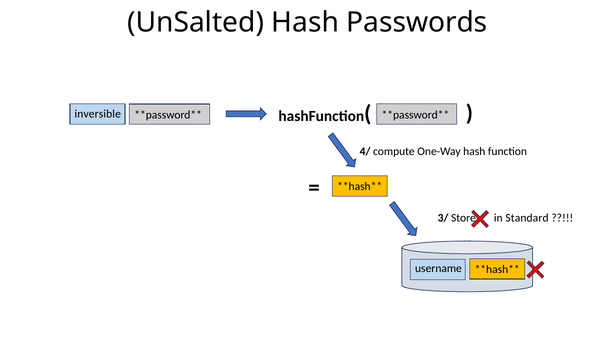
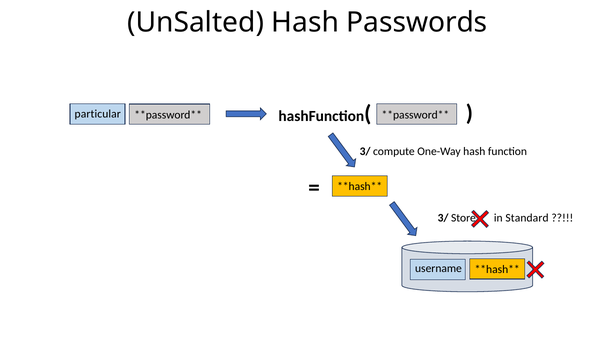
inversible: inversible -> particular
4/ at (365, 151): 4/ -> 3/
